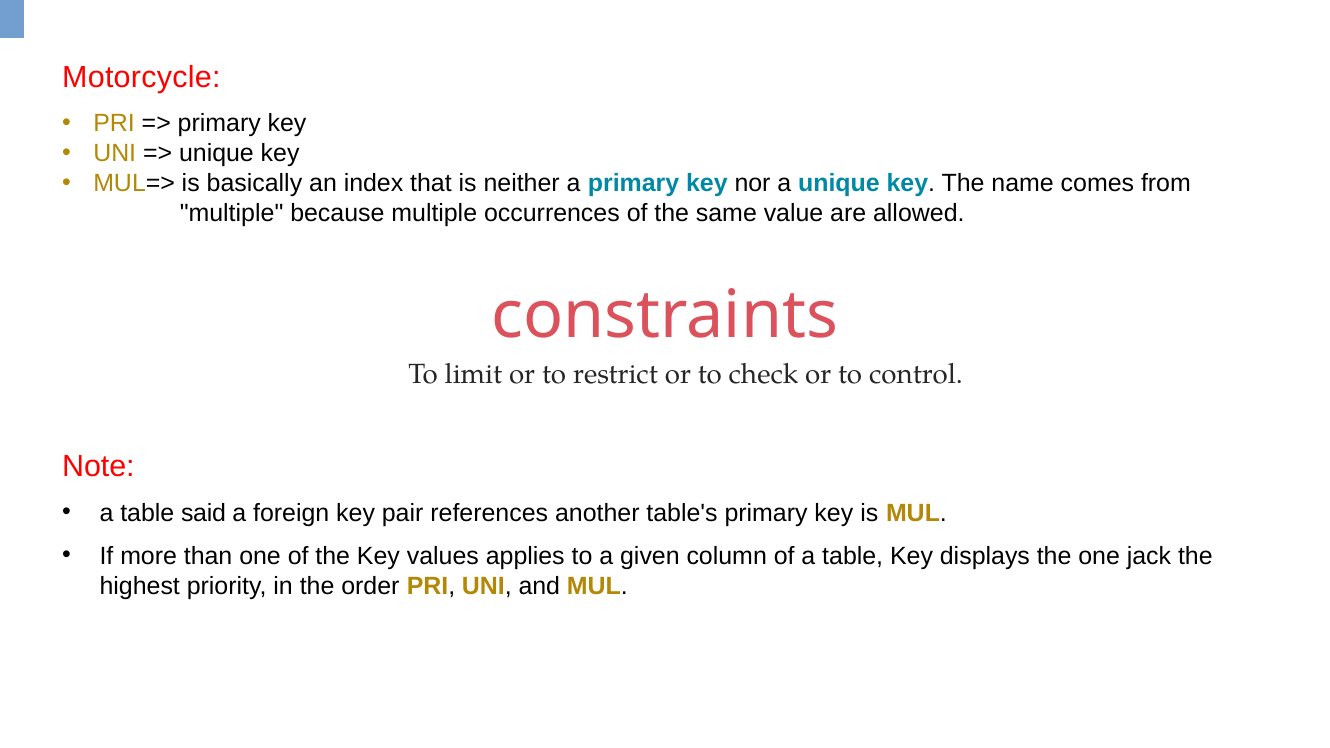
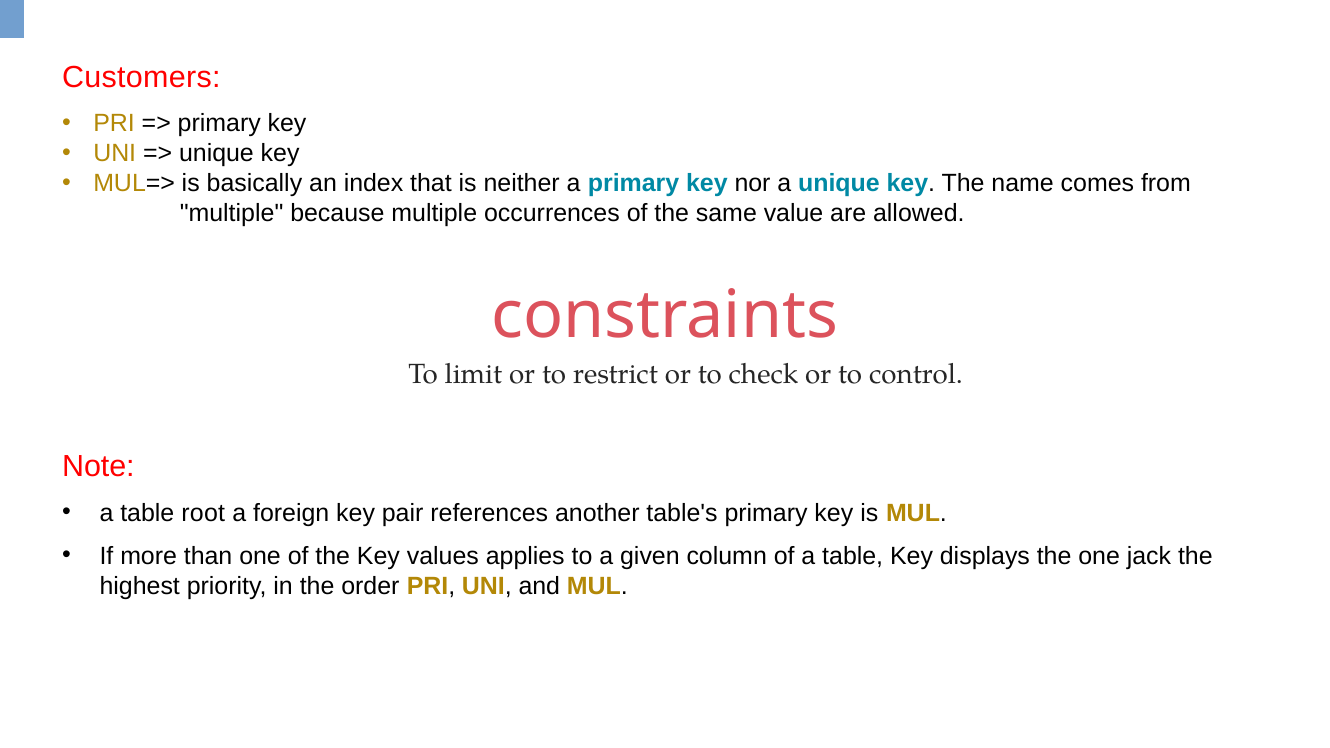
Motorcycle: Motorcycle -> Customers
said: said -> root
